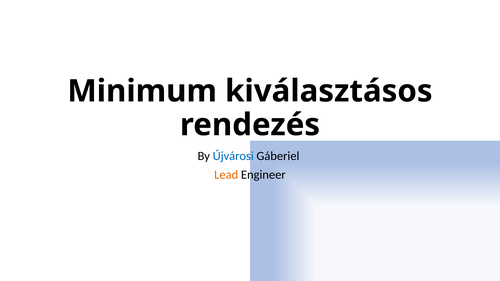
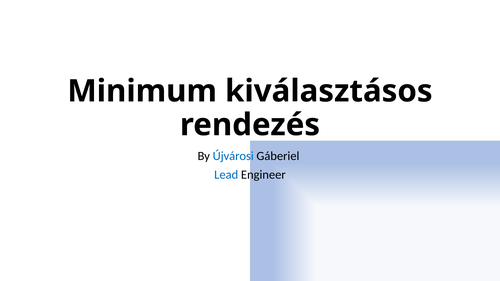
Lead colour: orange -> blue
